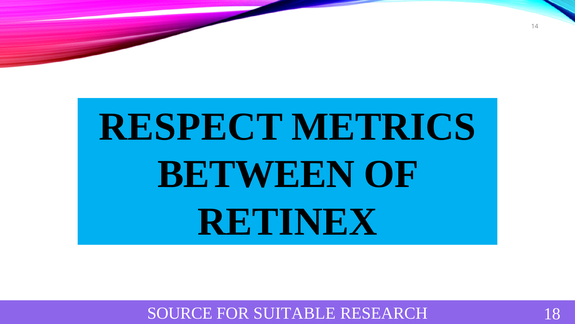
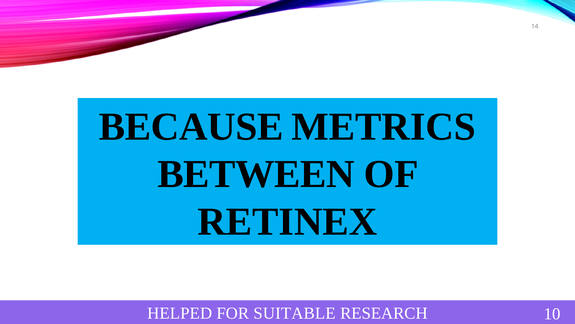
RESPECT: RESPECT -> BECAUSE
SOURCE: SOURCE -> HELPED
18: 18 -> 10
